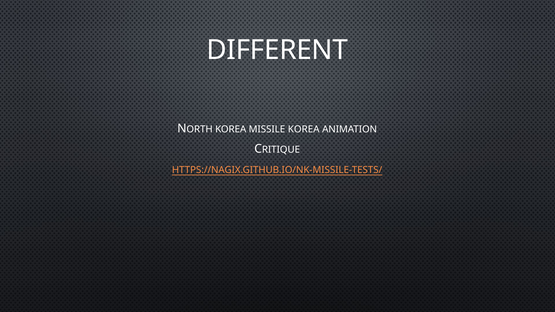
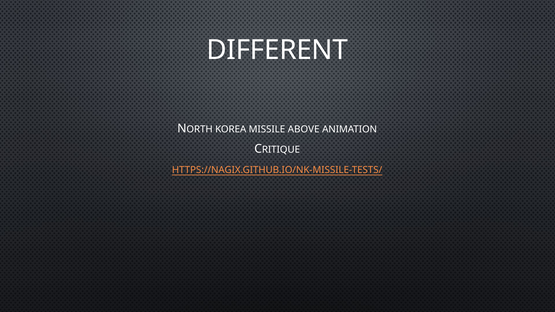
MISSILE KOREA: KOREA -> ABOVE
